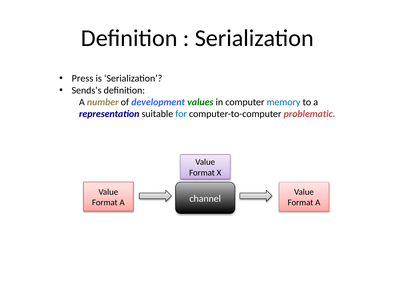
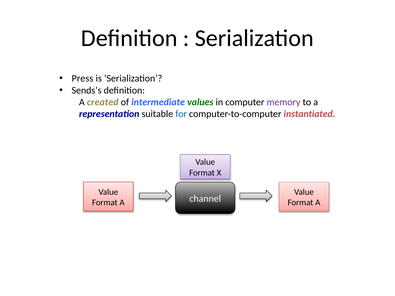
number: number -> created
development: development -> intermediate
memory colour: blue -> purple
problematic: problematic -> instantiated
